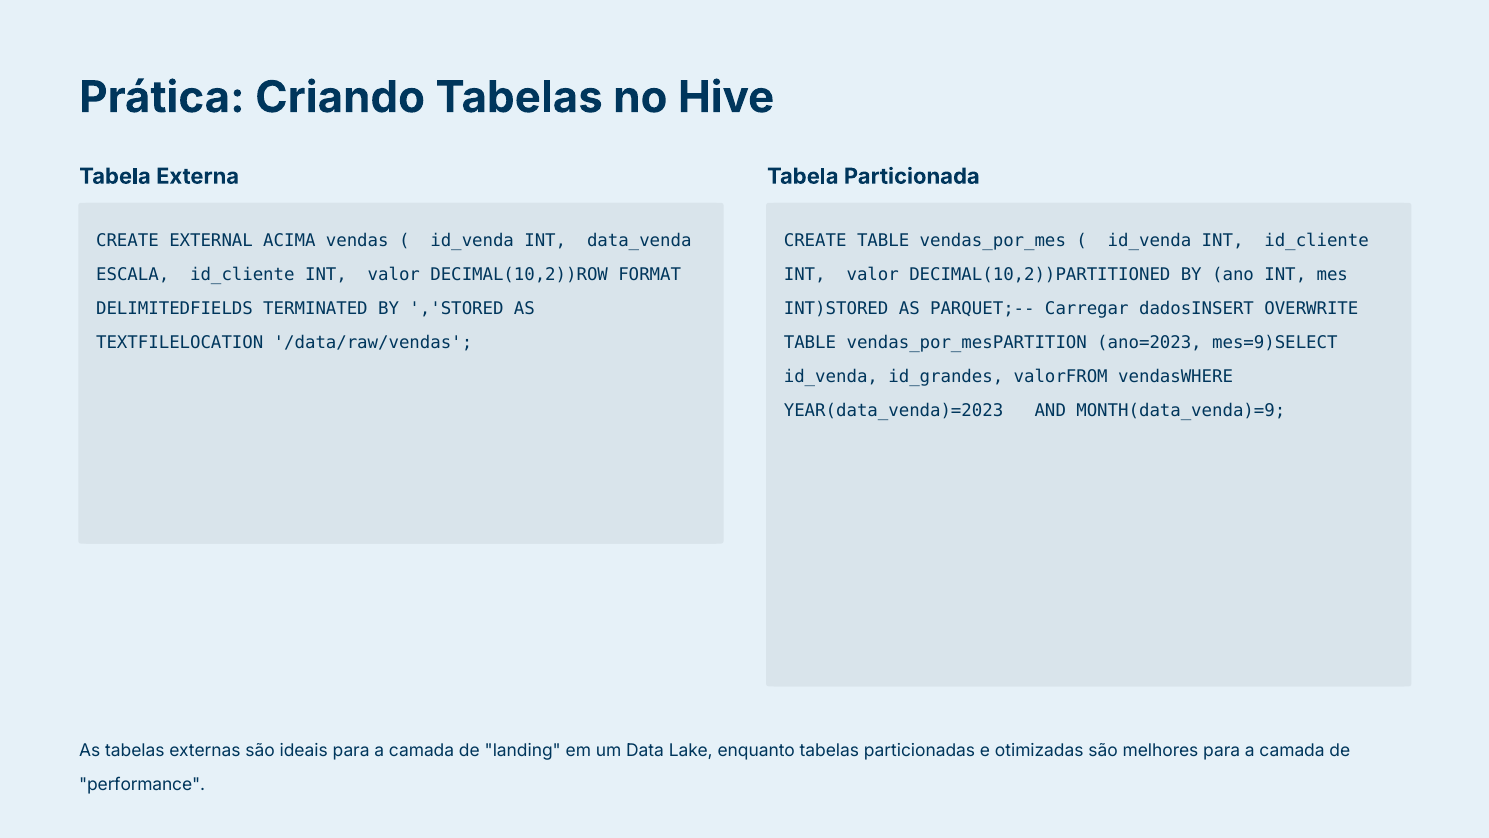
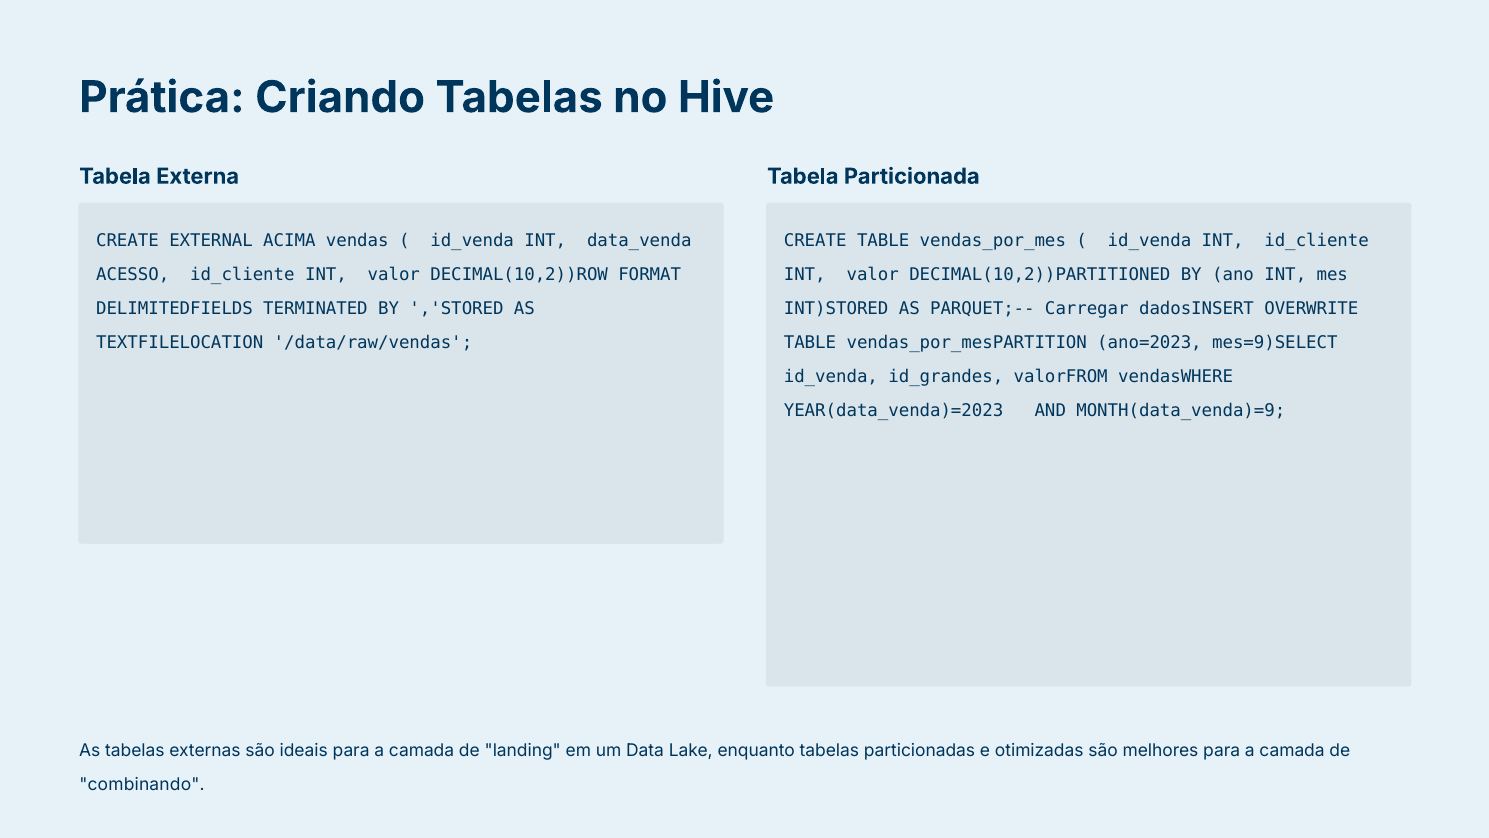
ESCALA: ESCALA -> ACESSO
performance: performance -> combinando
